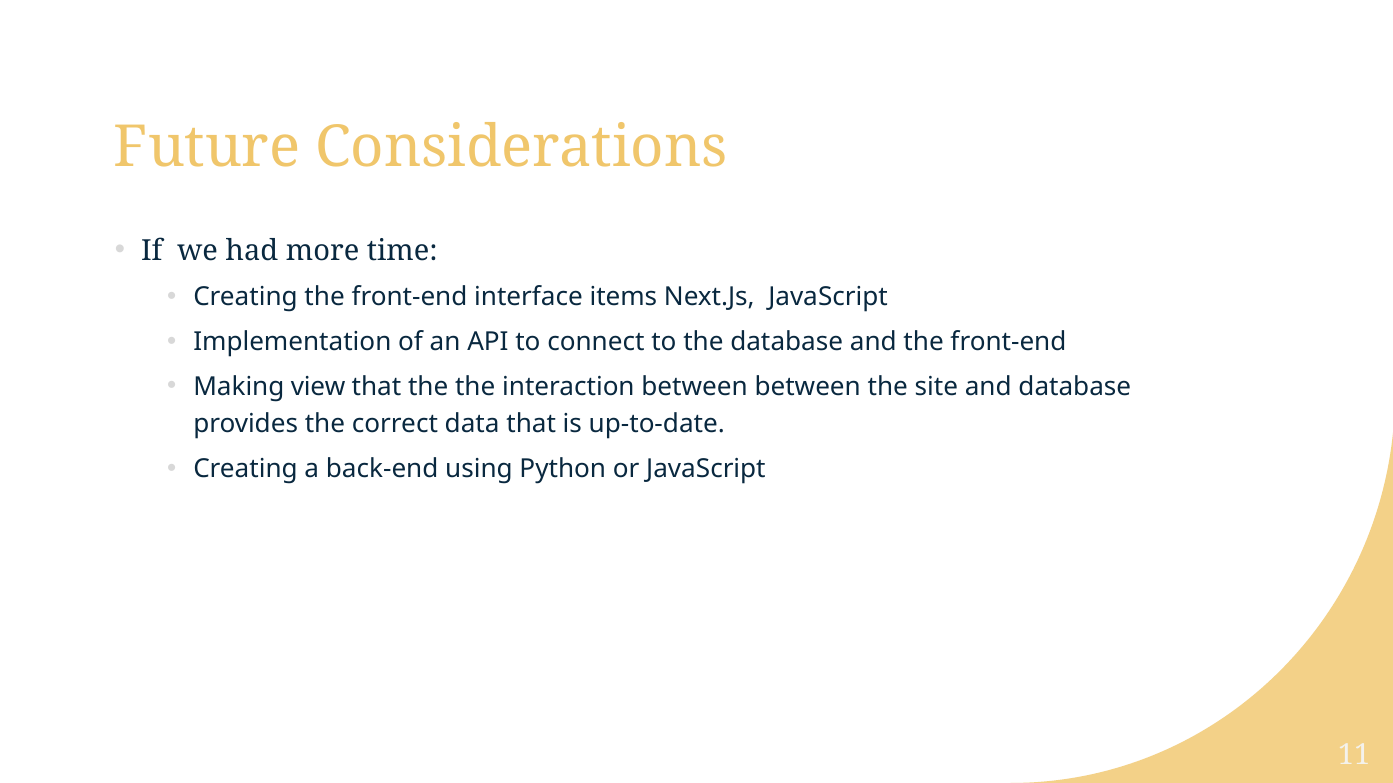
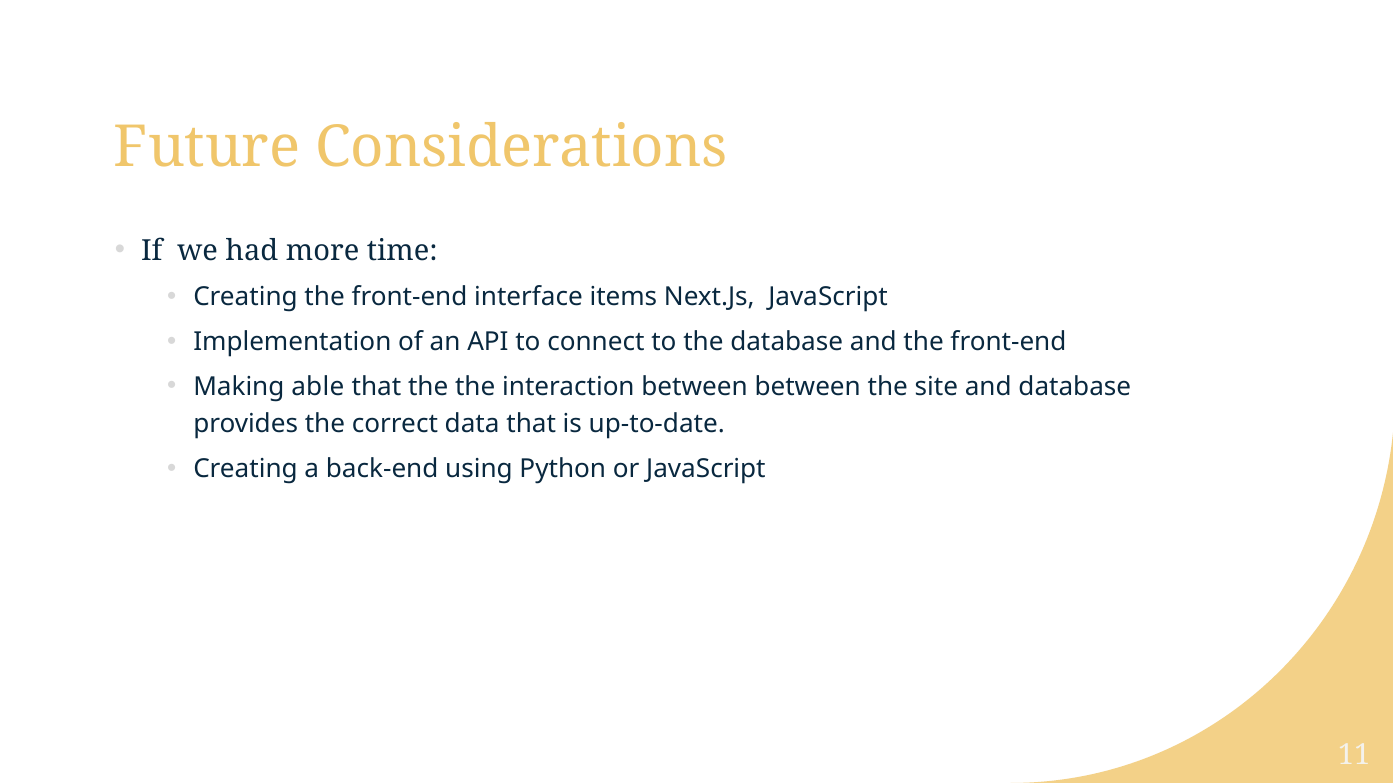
view: view -> able
